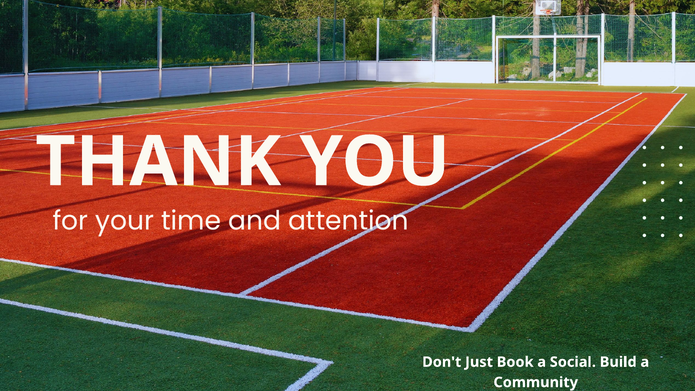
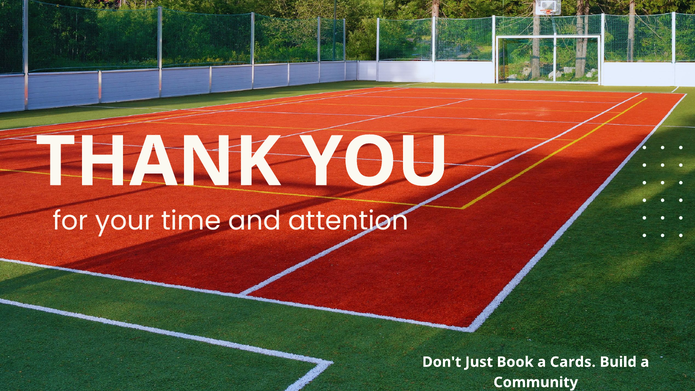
Social: Social -> Cards
